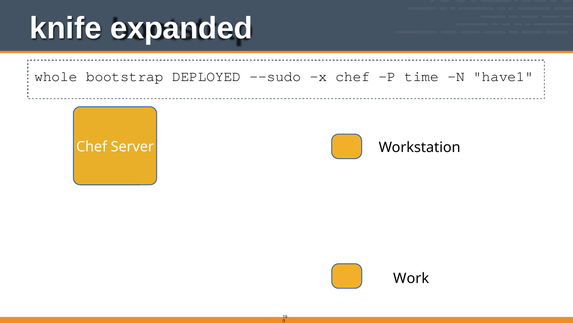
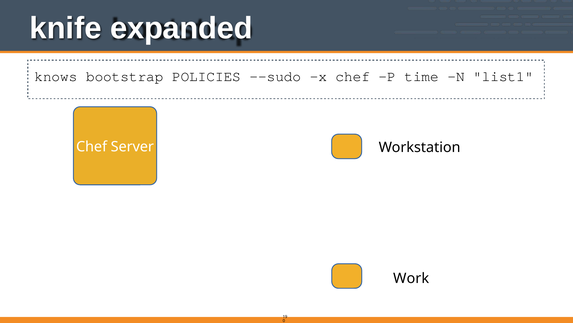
whole: whole -> knows
DEPLOYED: DEPLOYED -> POLICIES
have1: have1 -> list1
